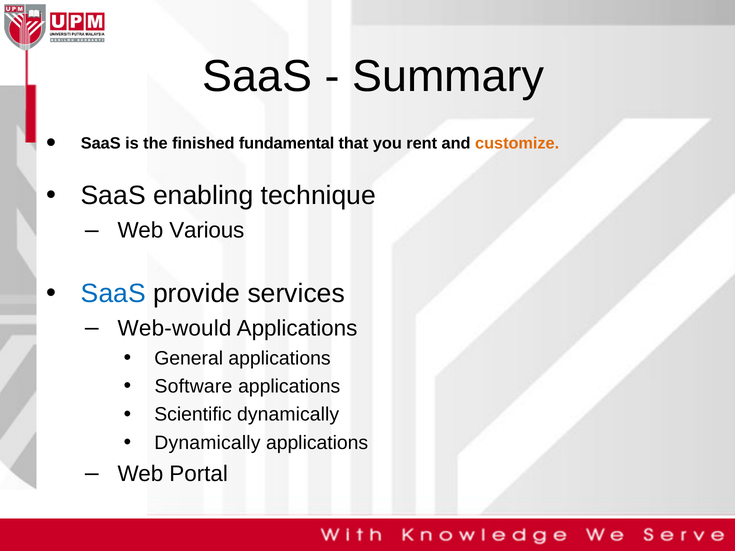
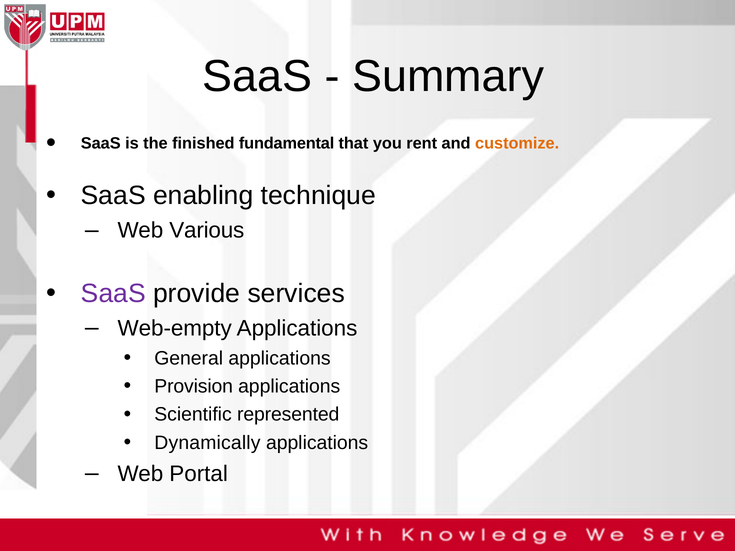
SaaS at (113, 294) colour: blue -> purple
Web-would: Web-would -> Web-empty
Software: Software -> Provision
Scientific dynamically: dynamically -> represented
